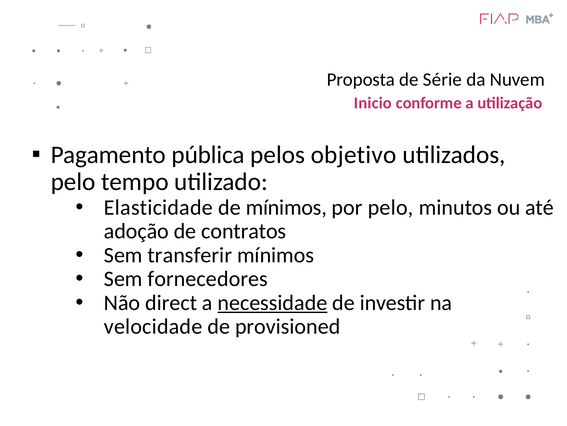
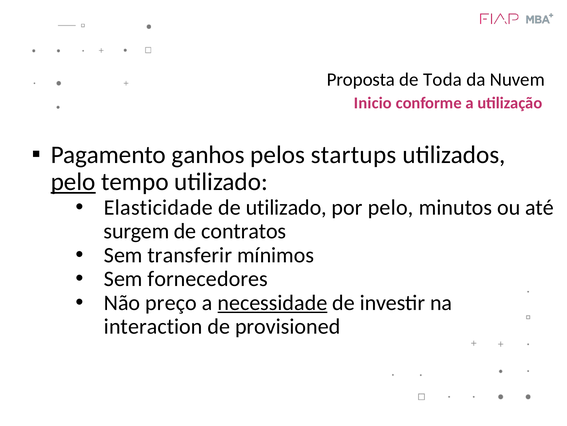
Série: Série -> Toda
pública: pública -> ganhos
objetivo: objetivo -> startups
pelo at (73, 182) underline: none -> present
de mínimos: mínimos -> utilizado
adoção: adoção -> surgem
direct: direct -> preço
velocidade: velocidade -> interaction
